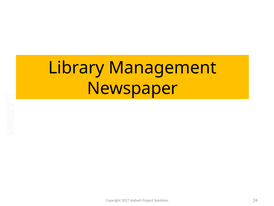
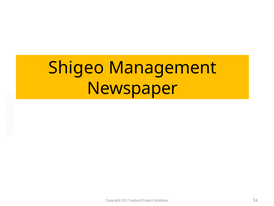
Library: Library -> Shigeo
